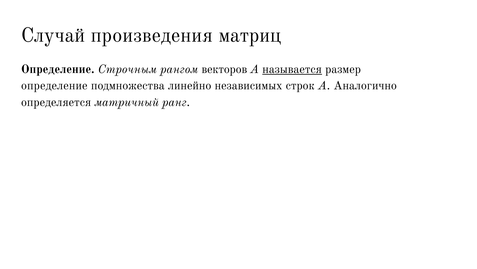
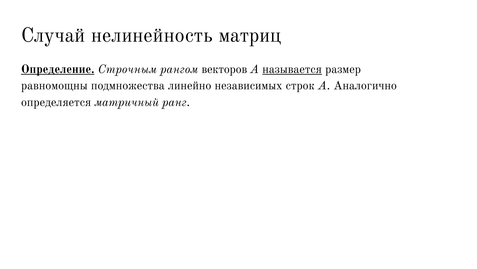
произведения: произведения -> нелинейность
Определение at (58, 69) underline: none -> present
определение at (54, 85): определение -> равномощны
